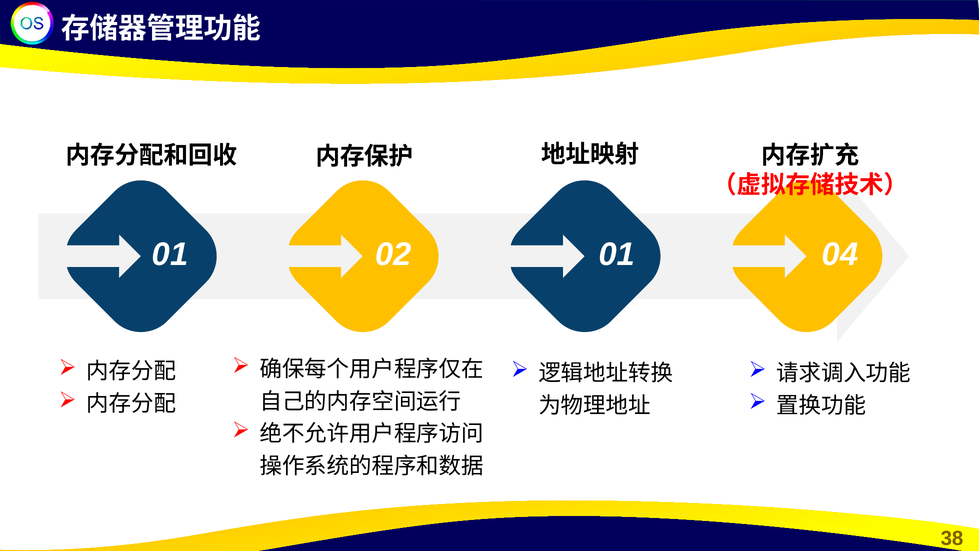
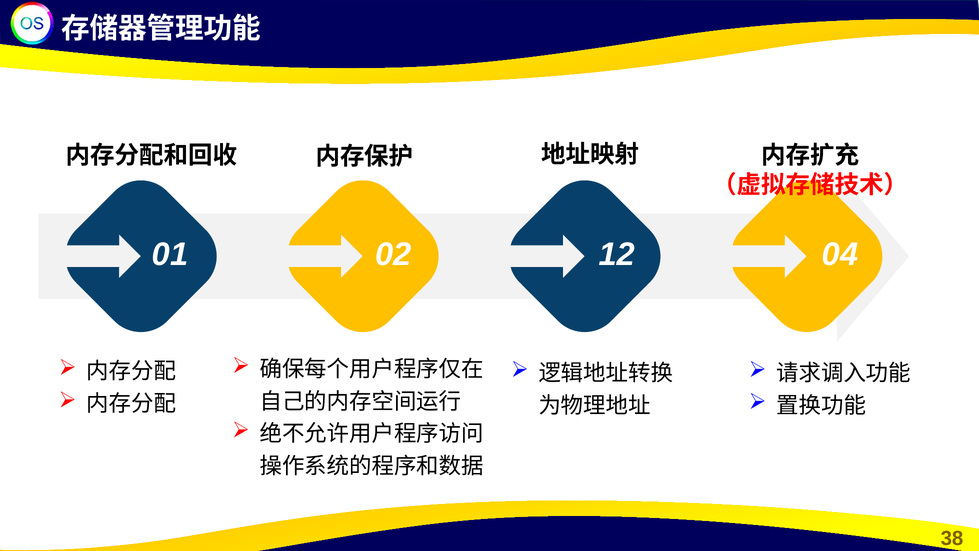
02 01: 01 -> 12
